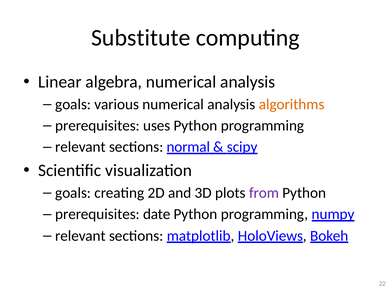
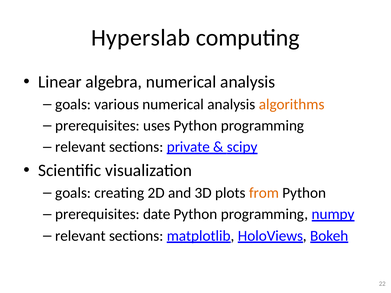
Substitute: Substitute -> Hyperslab
normal: normal -> private
from colour: purple -> orange
